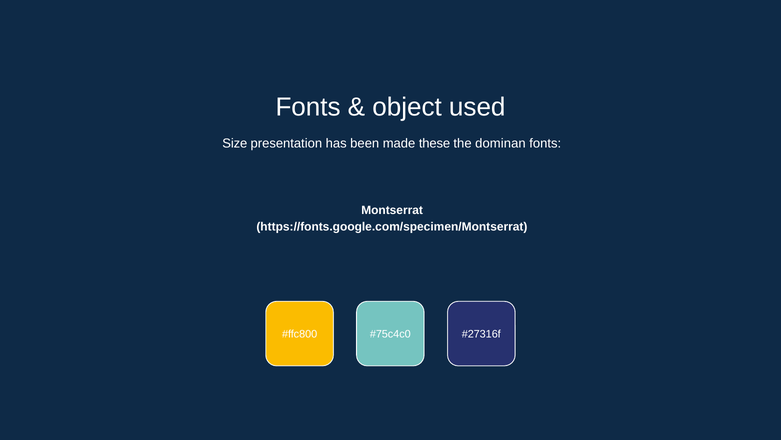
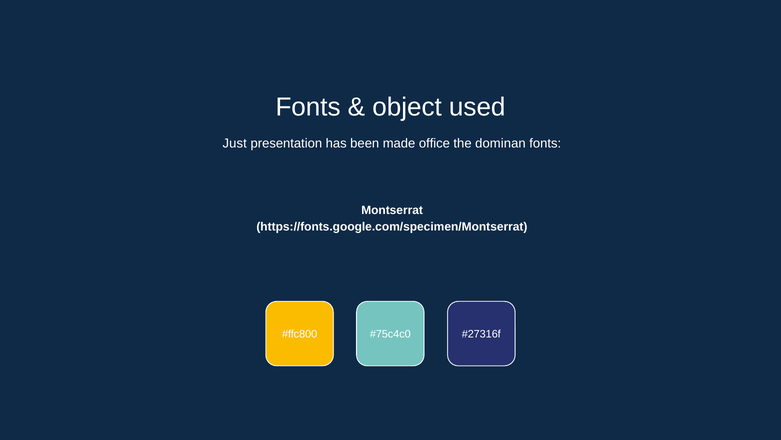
Size: Size -> Just
these: these -> office
